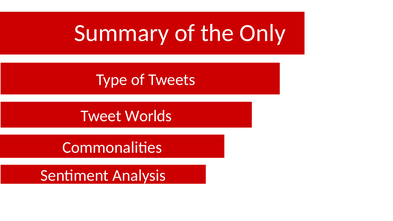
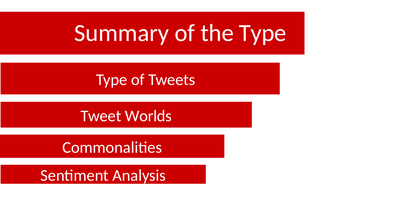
the Only: Only -> Type
